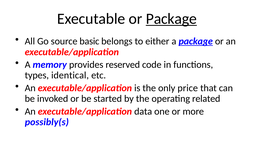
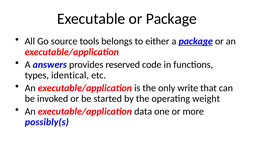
Package at (171, 19) underline: present -> none
basic: basic -> tools
memory: memory -> answers
price: price -> write
related: related -> weight
